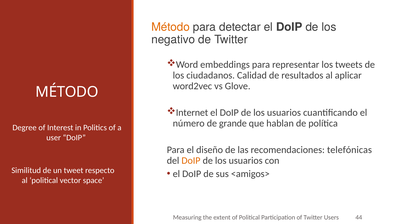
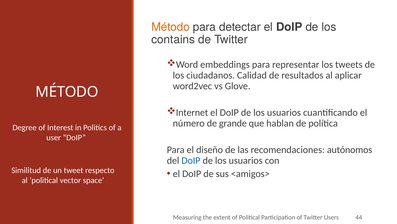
negativo: negativo -> contains
telefónicas: telefónicas -> autónomos
DoIP at (191, 160) colour: orange -> blue
